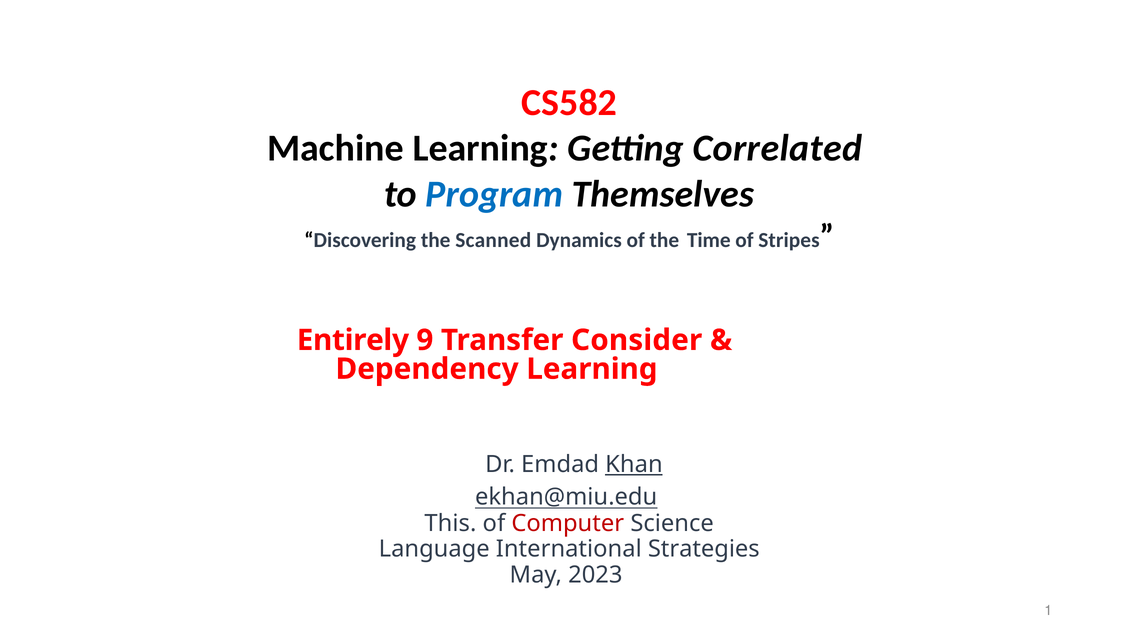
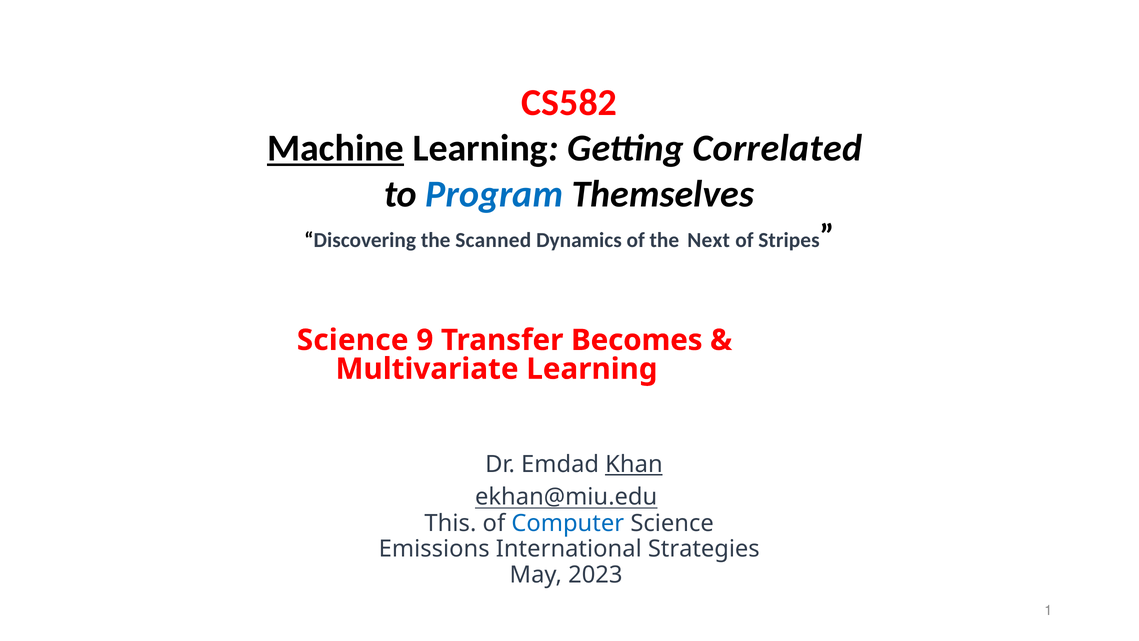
Machine underline: none -> present
Time: Time -> Next
Entirely at (353, 340): Entirely -> Science
Consider: Consider -> Becomes
Dependency: Dependency -> Multivariate
Computer colour: red -> blue
Language: Language -> Emissions
